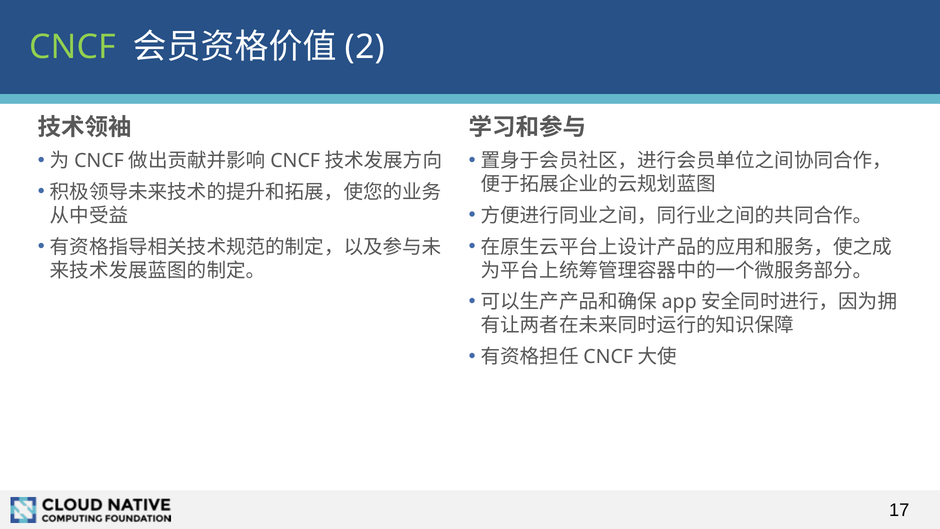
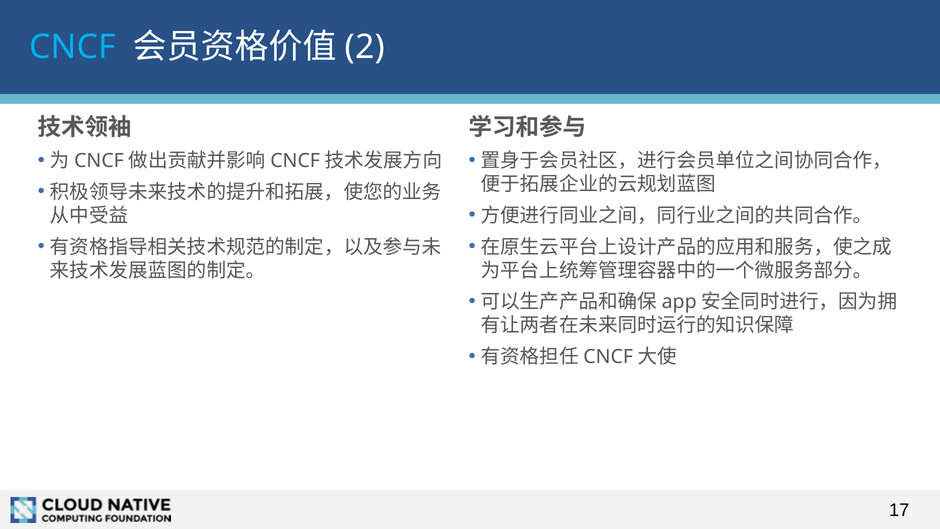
CNCF colour: light green -> light blue
